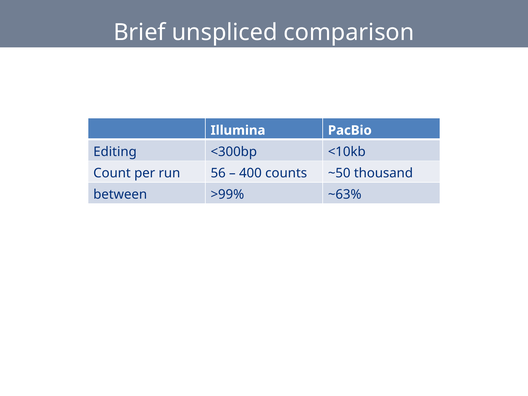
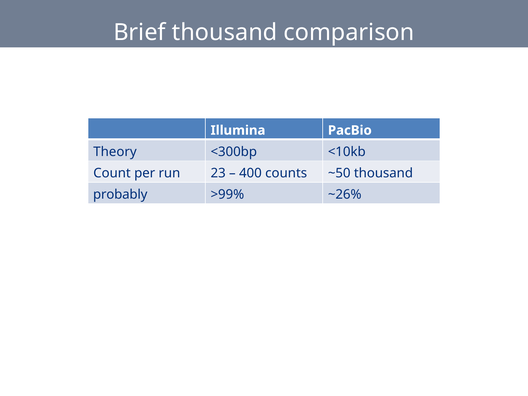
Brief unspliced: unspliced -> thousand
Editing: Editing -> Theory
56: 56 -> 23
between: between -> probably
~63%: ~63% -> ~26%
